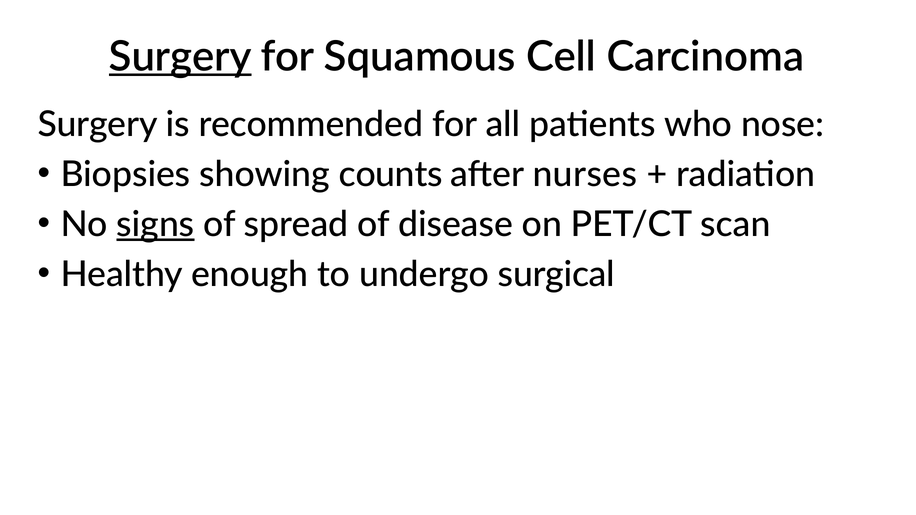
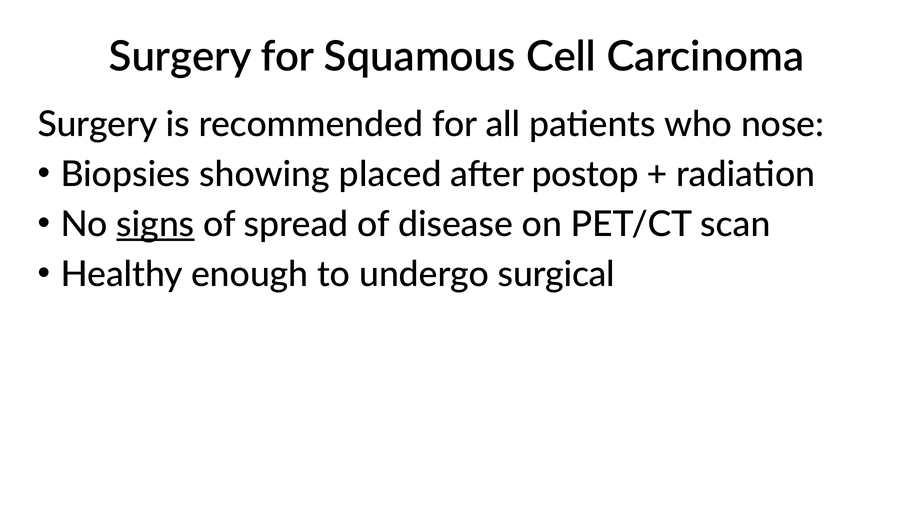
Surgery at (180, 57) underline: present -> none
counts: counts -> placed
nurses: nurses -> postop
